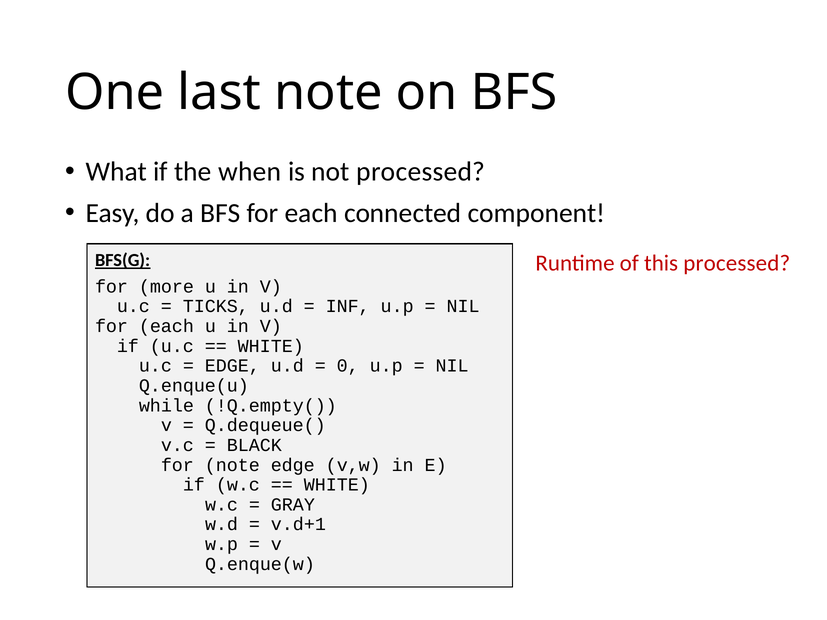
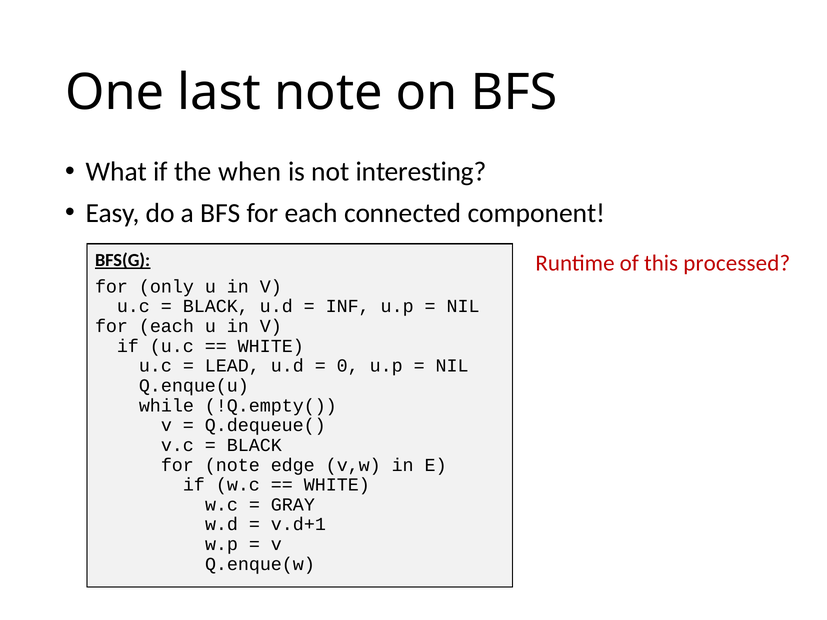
not processed: processed -> interesting
more: more -> only
TICKS at (216, 307): TICKS -> BLACK
EDGE at (232, 366): EDGE -> LEAD
